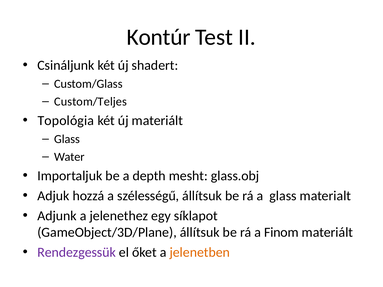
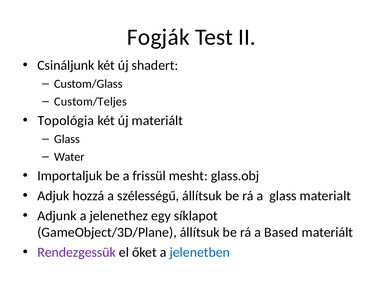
Kontúr: Kontúr -> Fogják
depth: depth -> frissül
Finom: Finom -> Based
jelenetben colour: orange -> blue
